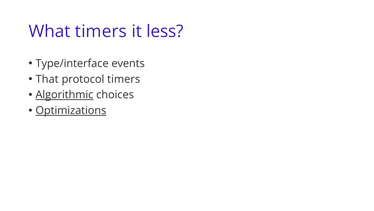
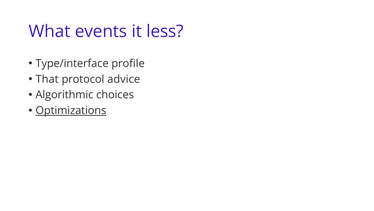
What timers: timers -> events
events: events -> profile
protocol timers: timers -> advice
Algorithmic underline: present -> none
